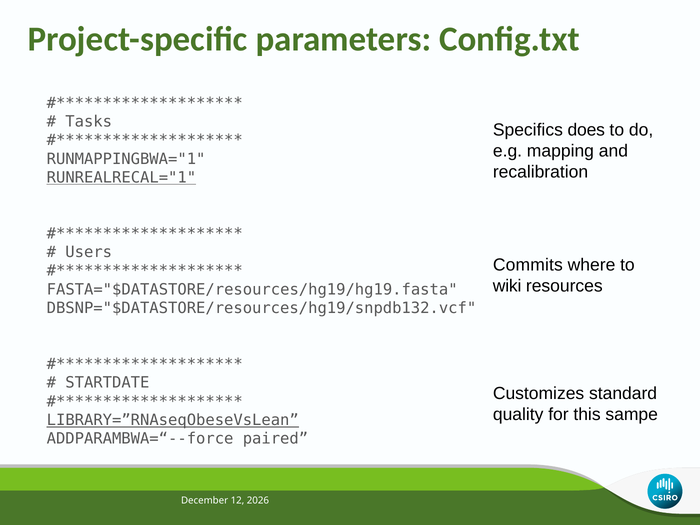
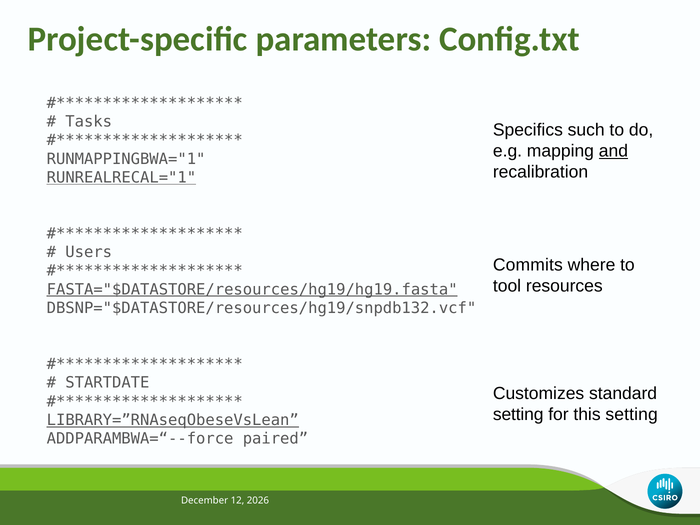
does: does -> such
and underline: none -> present
wiki: wiki -> tool
FASTA="$DATASTORE/resources/hg19/hg19.fasta underline: none -> present
quality at (518, 414): quality -> setting
this sampe: sampe -> setting
